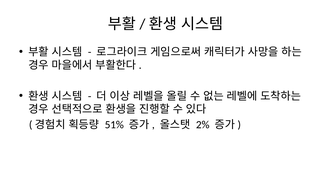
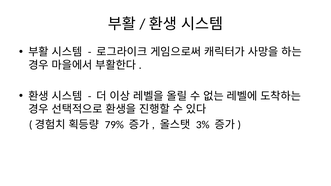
51%: 51% -> 79%
2%: 2% -> 3%
